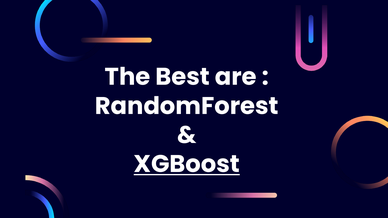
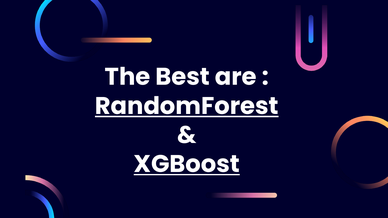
RandomForest underline: none -> present
